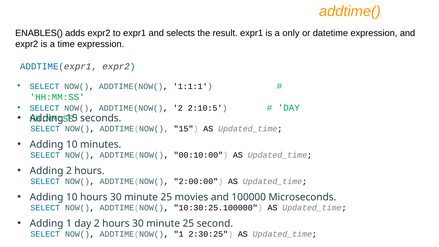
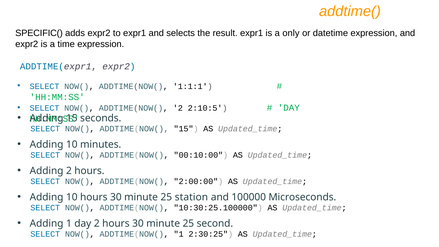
ENABLES(: ENABLES( -> SPECIFIC(
movies: movies -> station
